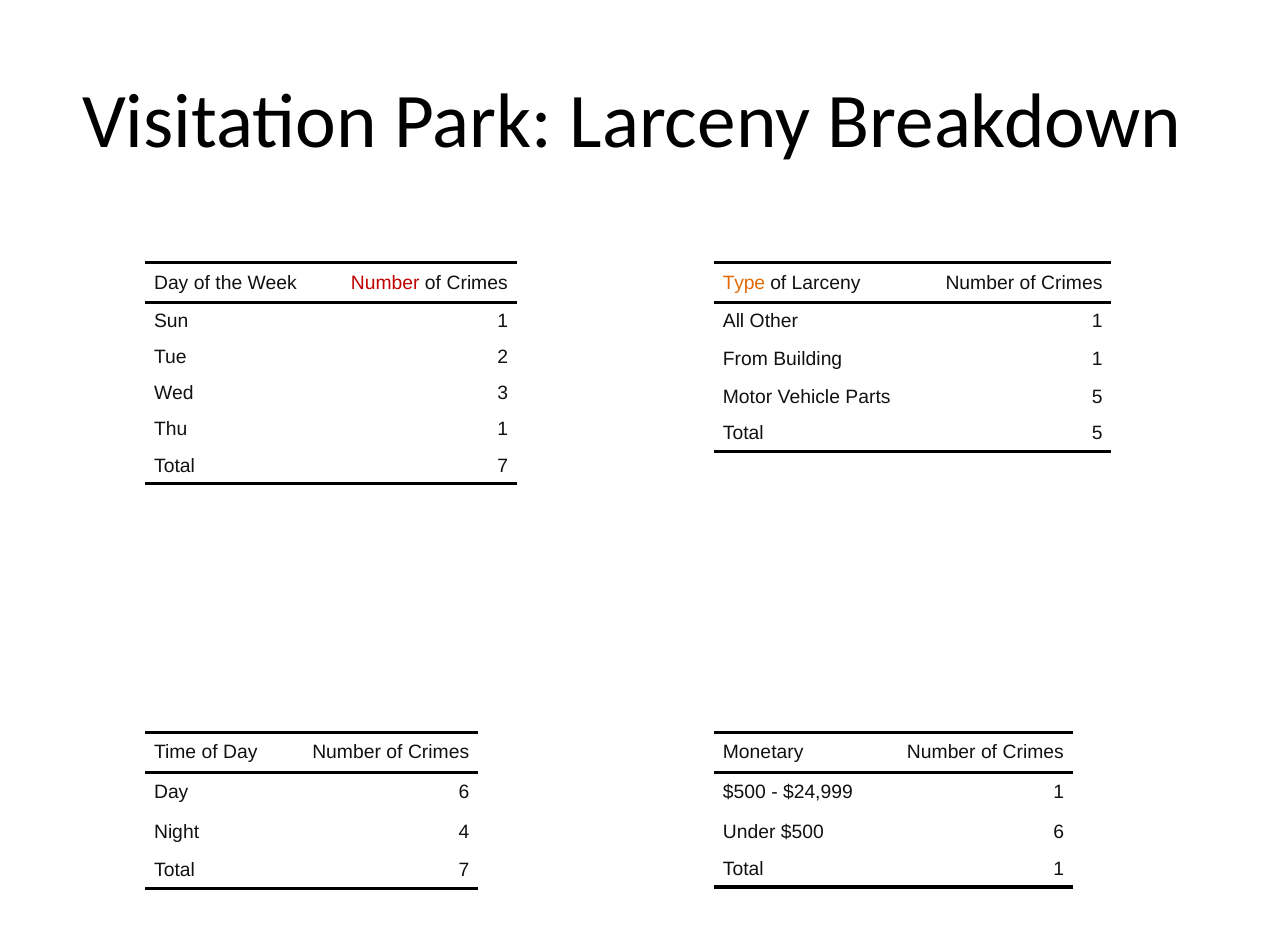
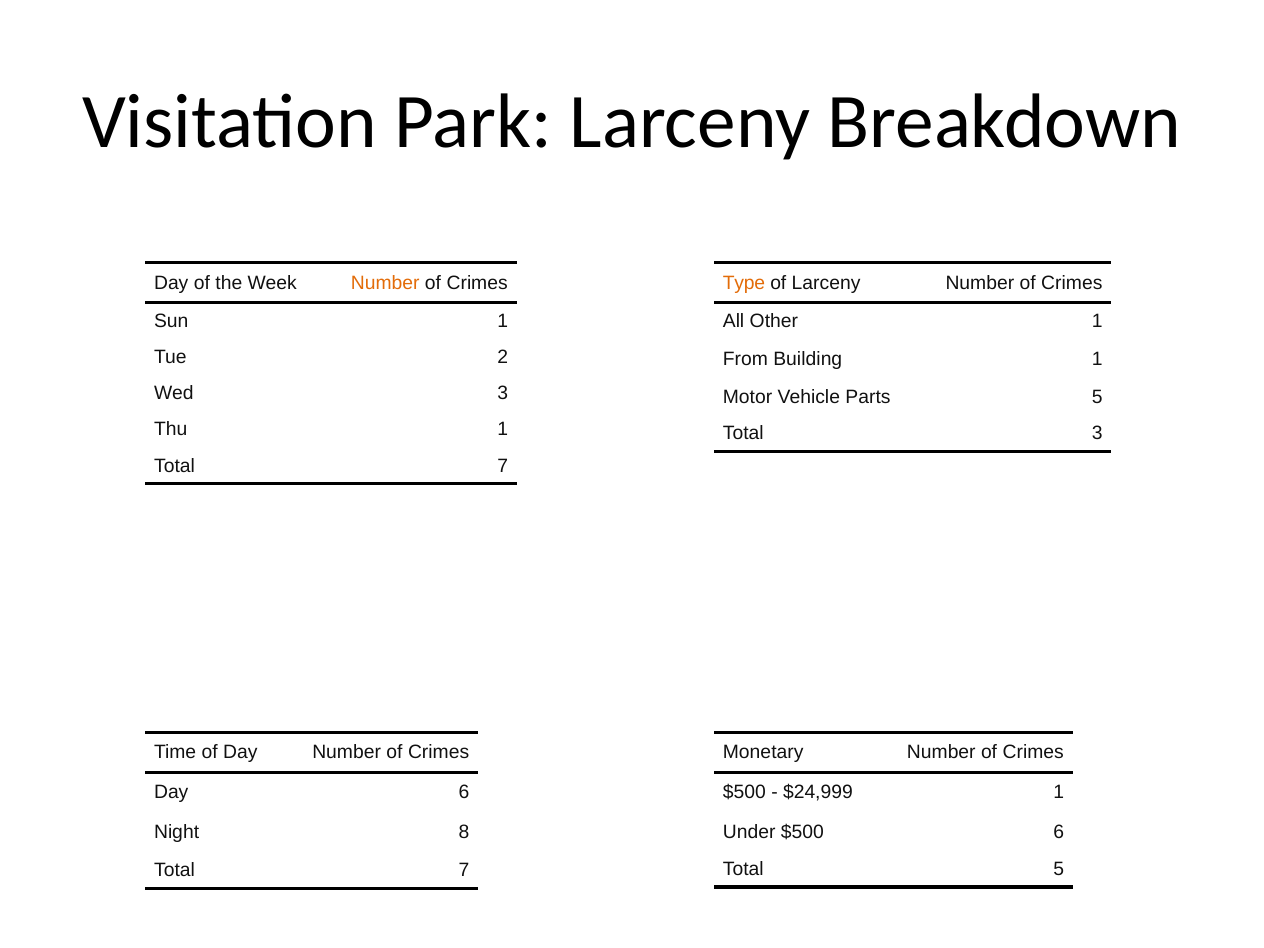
Number at (385, 283) colour: red -> orange
Total 5: 5 -> 3
4: 4 -> 8
Total 1: 1 -> 5
